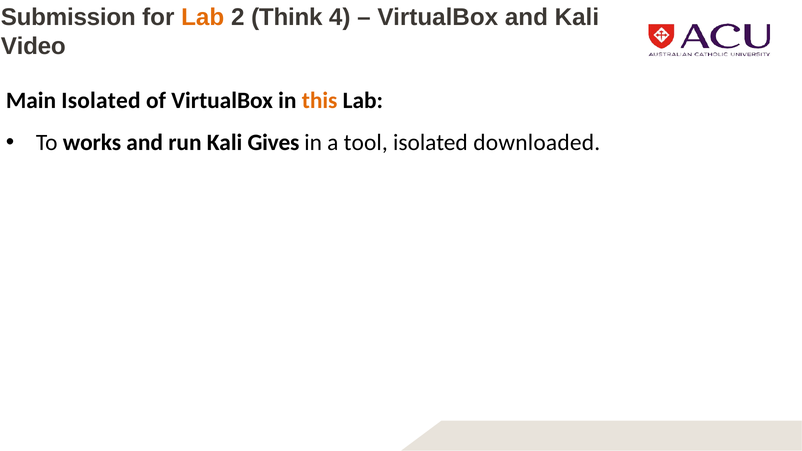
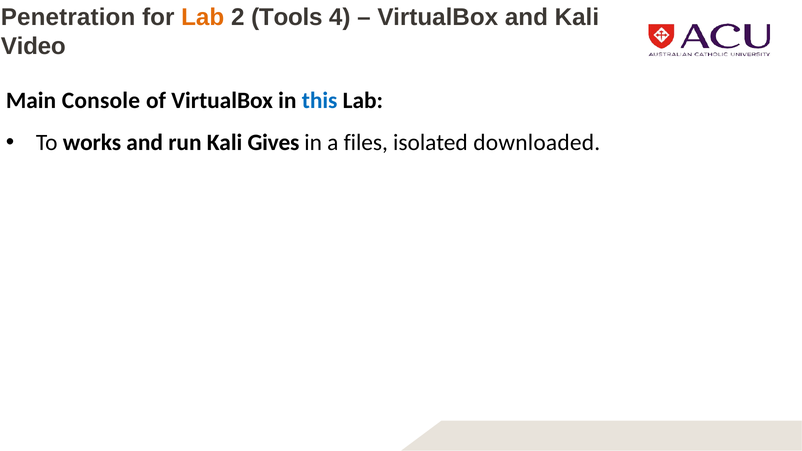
Submission: Submission -> Penetration
Think: Think -> Tools
Main Isolated: Isolated -> Console
this colour: orange -> blue
tool: tool -> files
